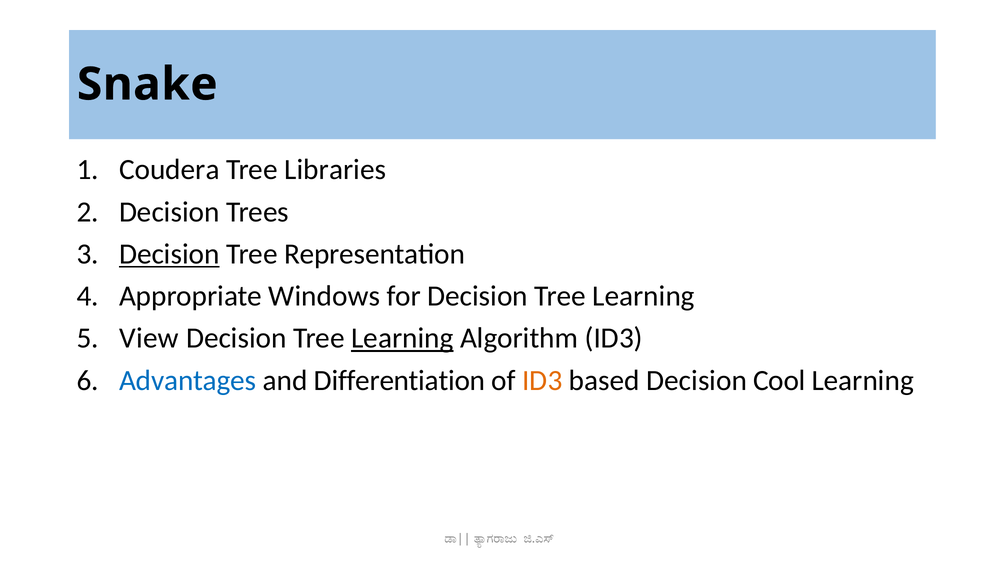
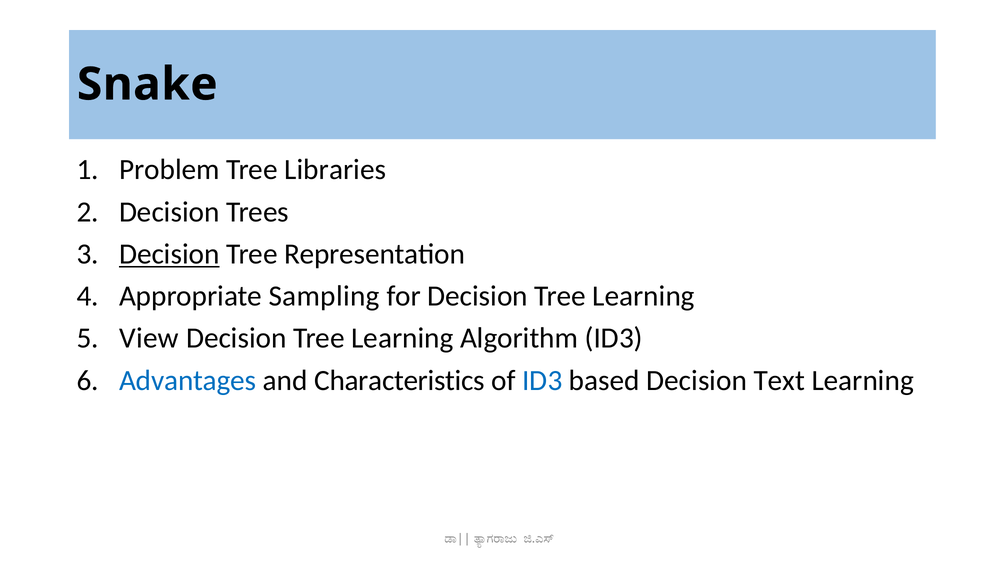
Coudera: Coudera -> Problem
Windows: Windows -> Sampling
Learning at (402, 338) underline: present -> none
Differentiation: Differentiation -> Characteristics
ID3 at (542, 381) colour: orange -> blue
Cool: Cool -> Text
